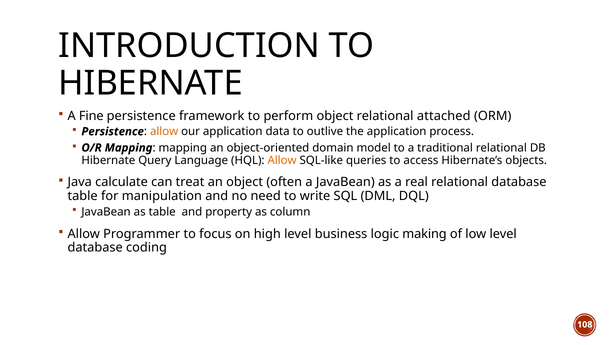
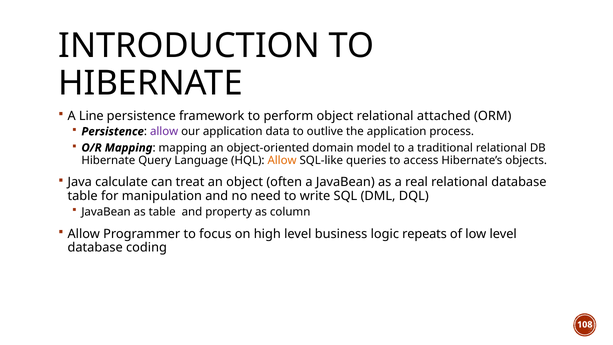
Fine: Fine -> Line
allow at (164, 131) colour: orange -> purple
making: making -> repeats
